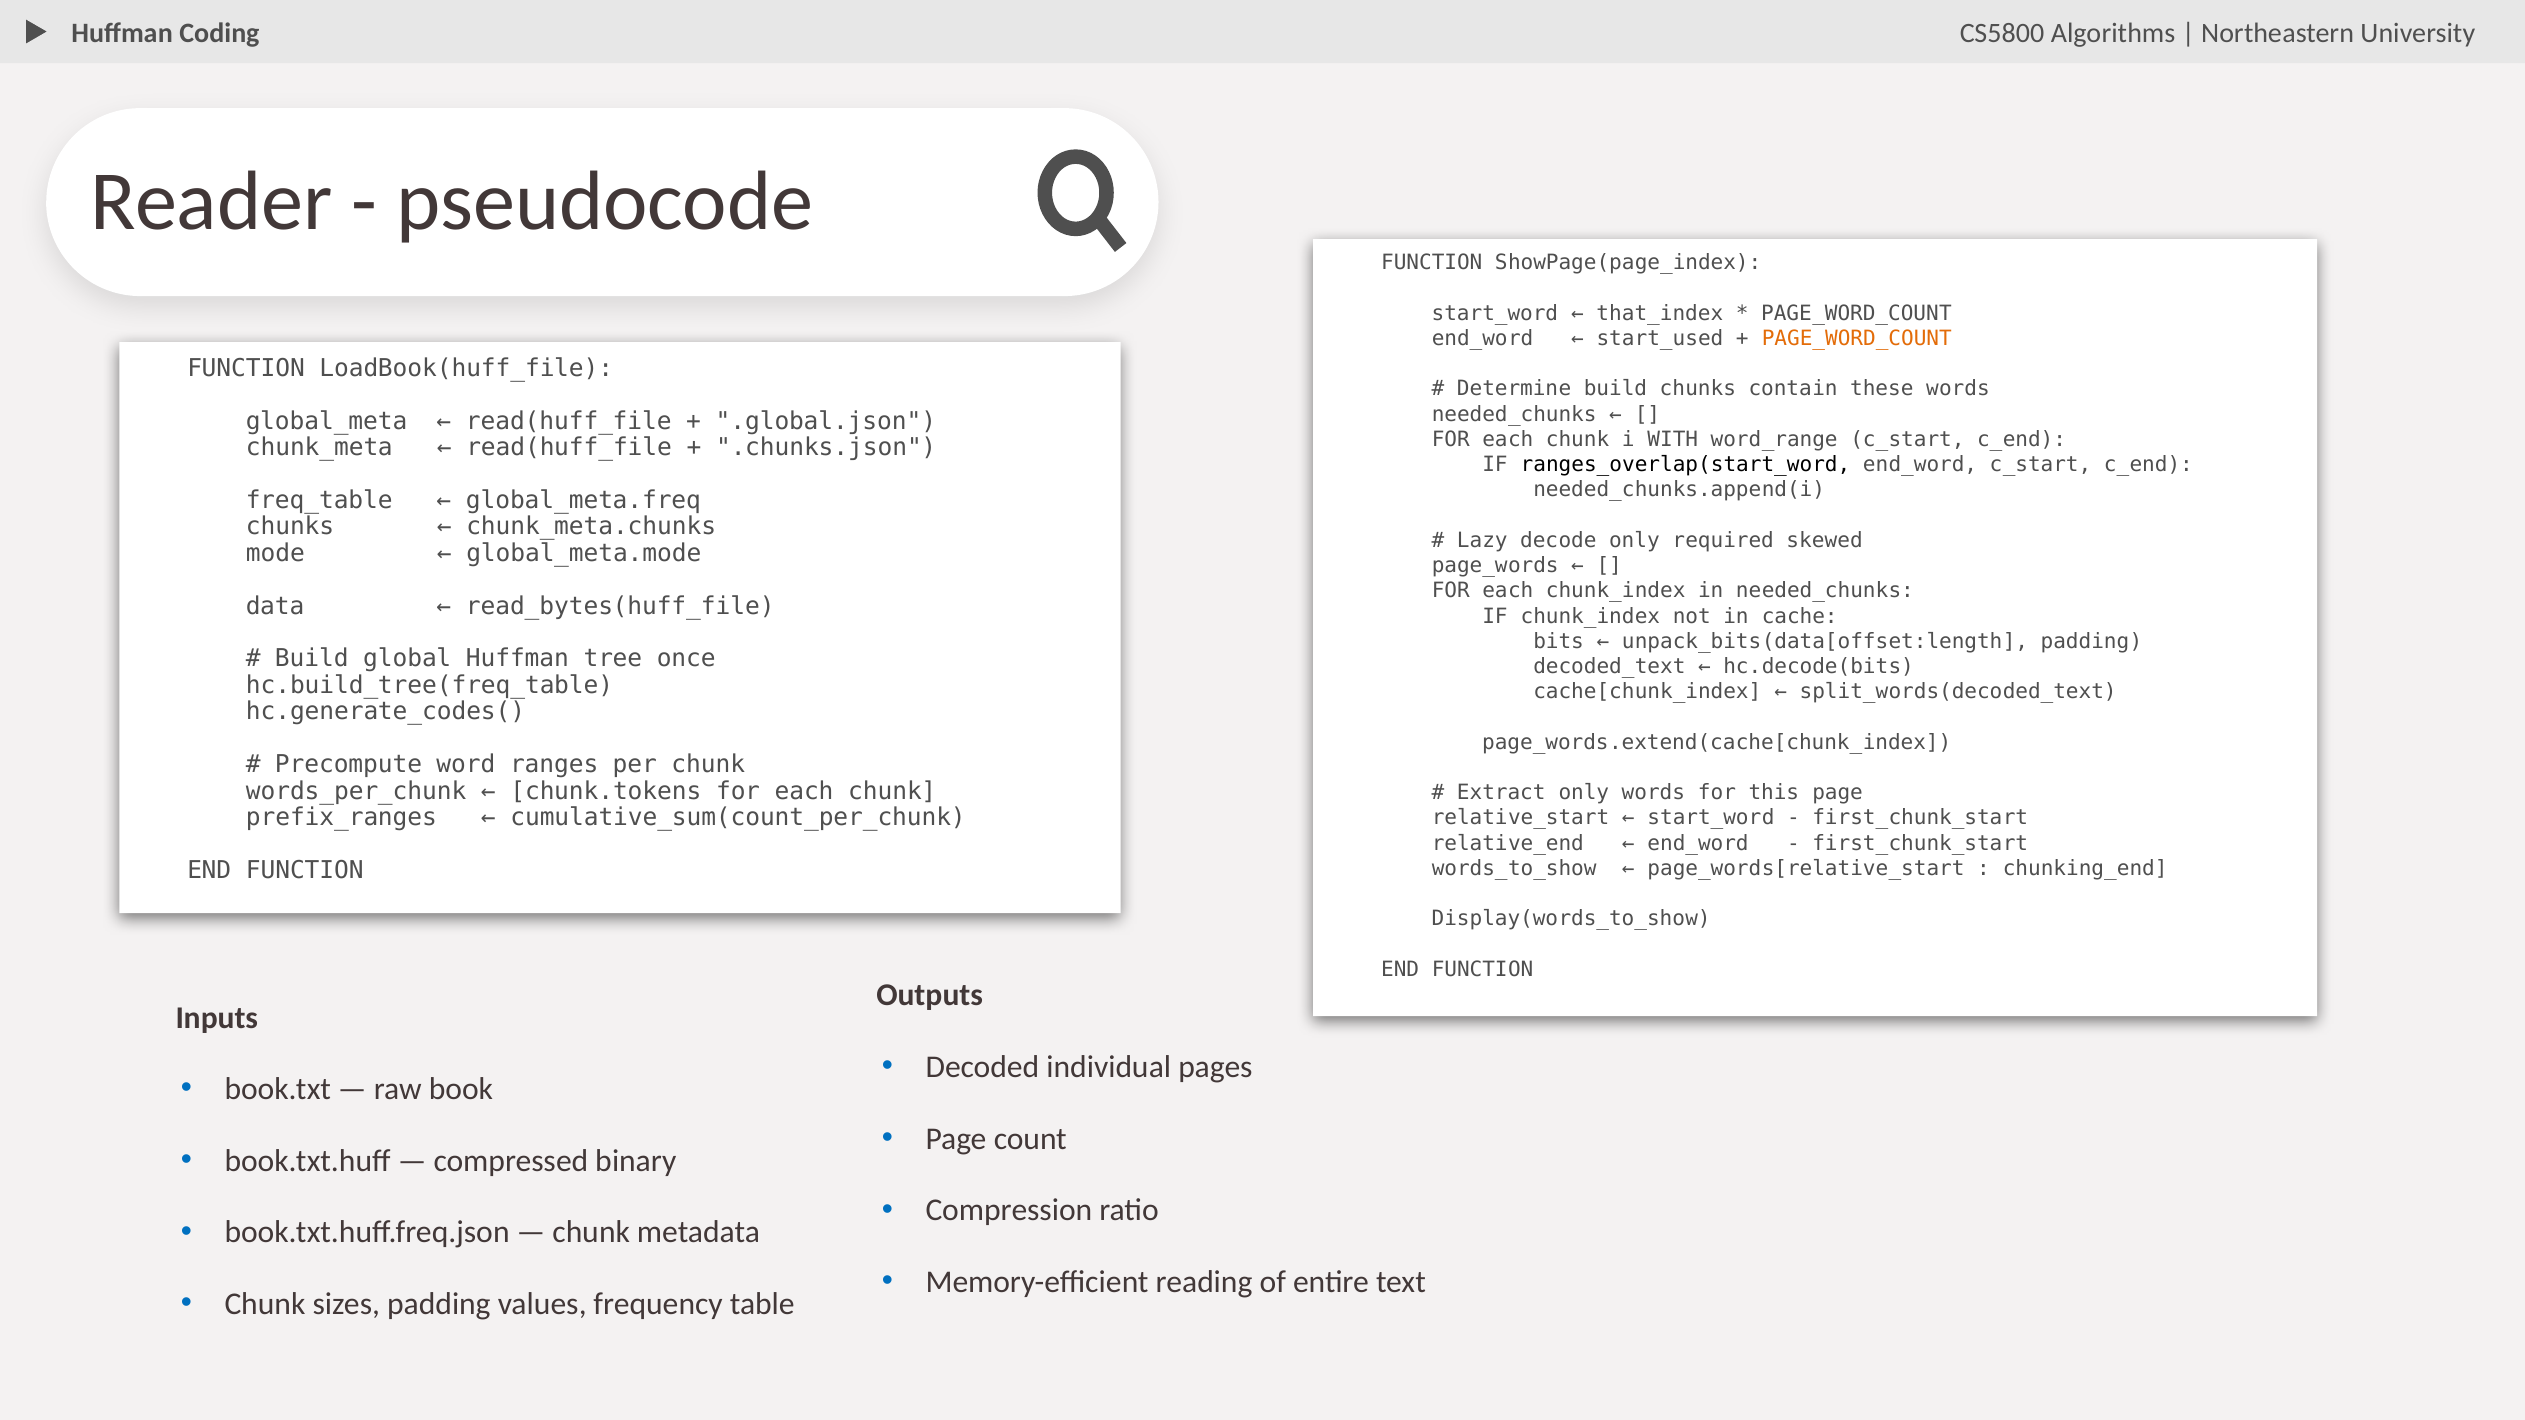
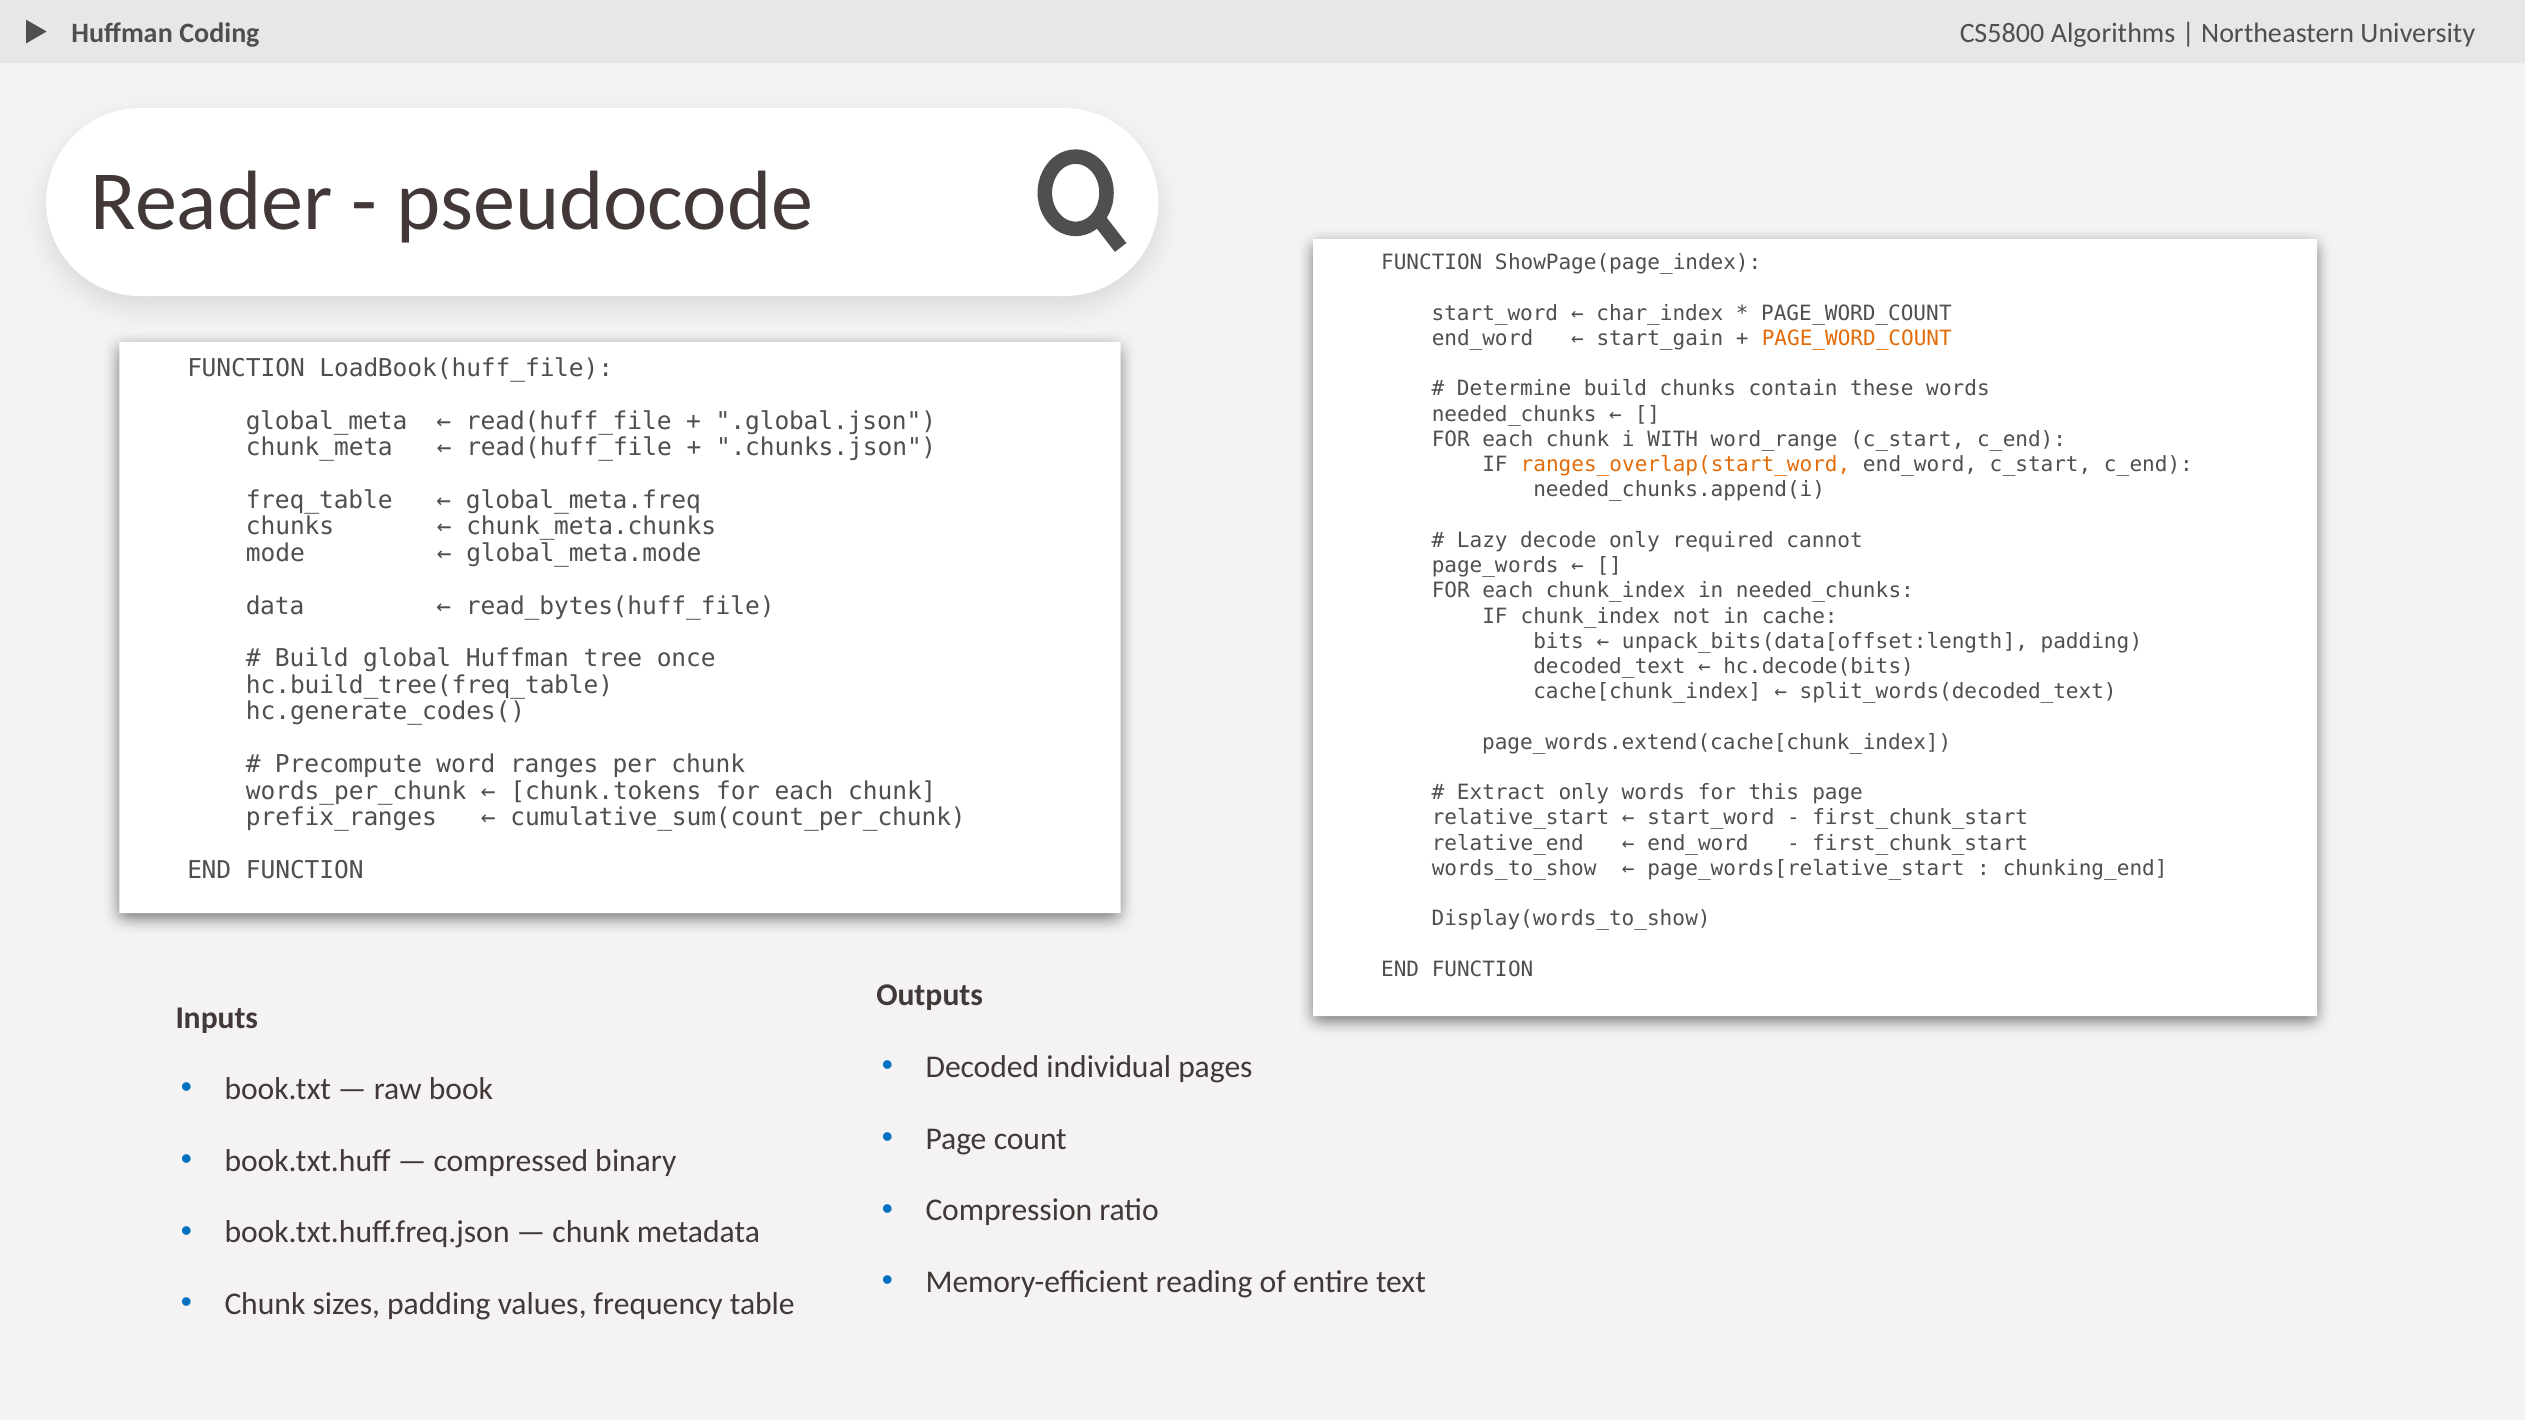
that_index: that_index -> char_index
start_used: start_used -> start_gain
ranges_overlap(start_word colour: black -> orange
skewed: skewed -> cannot
